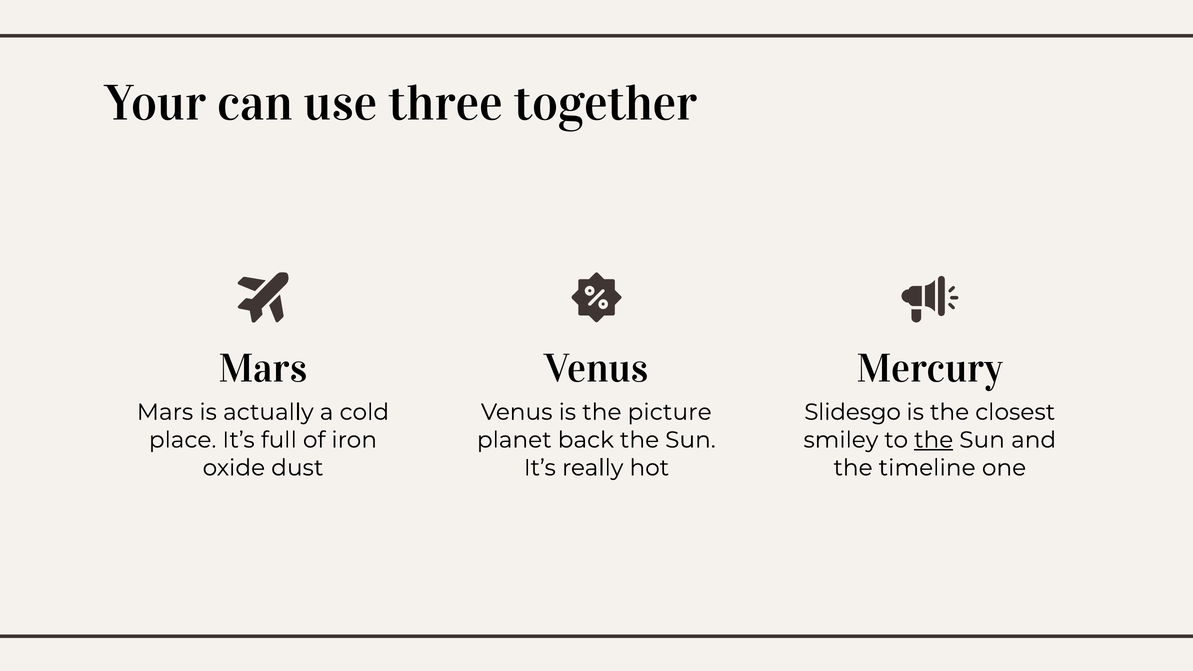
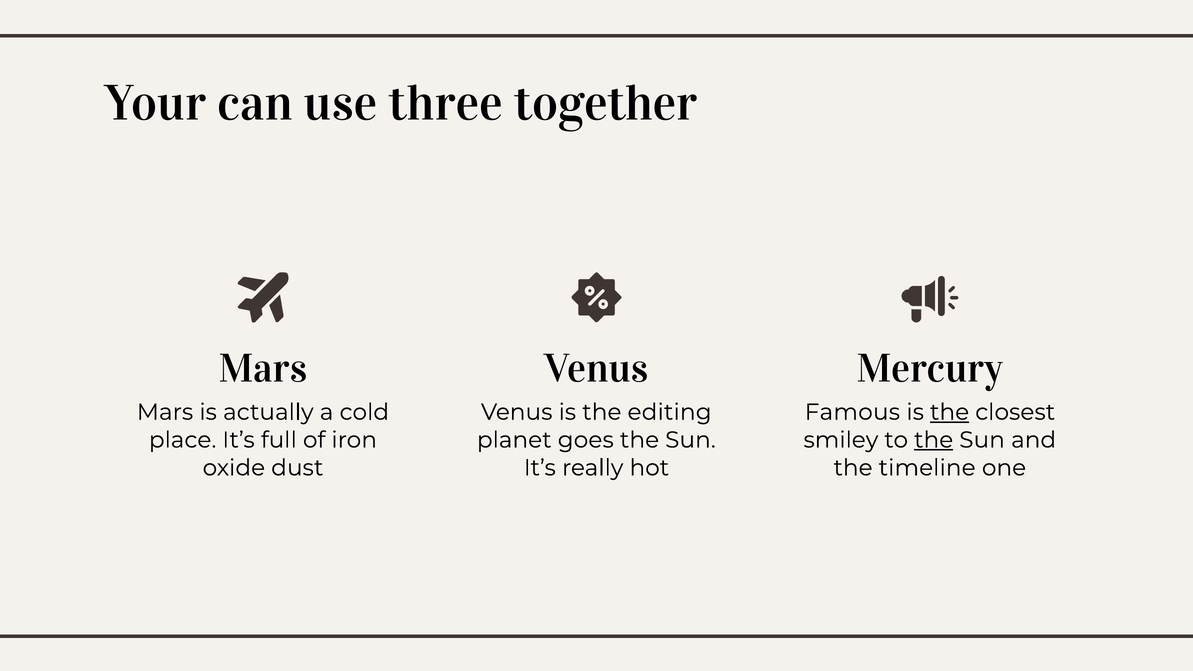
picture: picture -> editing
Slidesgo: Slidesgo -> Famous
the at (950, 412) underline: none -> present
back: back -> goes
